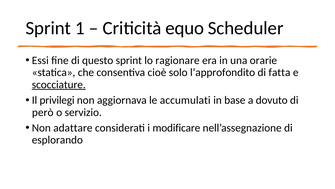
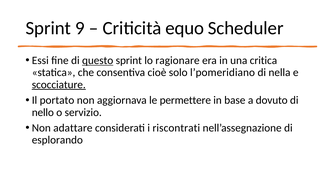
1: 1 -> 9
questo underline: none -> present
orarie: orarie -> critica
l’approfondito: l’approfondito -> l’pomeridiano
fatta: fatta -> nella
privilegi: privilegi -> portato
accumulati: accumulati -> permettere
però: però -> nello
modificare: modificare -> riscontrati
